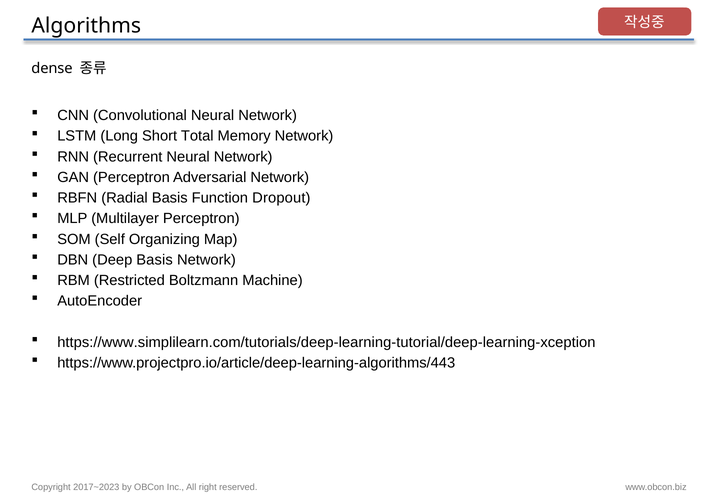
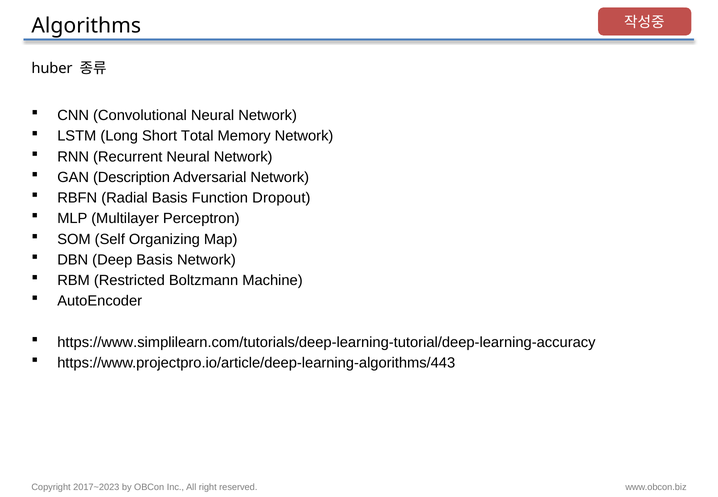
dense: dense -> huber
GAN Perceptron: Perceptron -> Description
https://www.simplilearn.com/tutorials/deep-learning-tutorial/deep-learning-xception: https://www.simplilearn.com/tutorials/deep-learning-tutorial/deep-learning-xception -> https://www.simplilearn.com/tutorials/deep-learning-tutorial/deep-learning-accuracy
